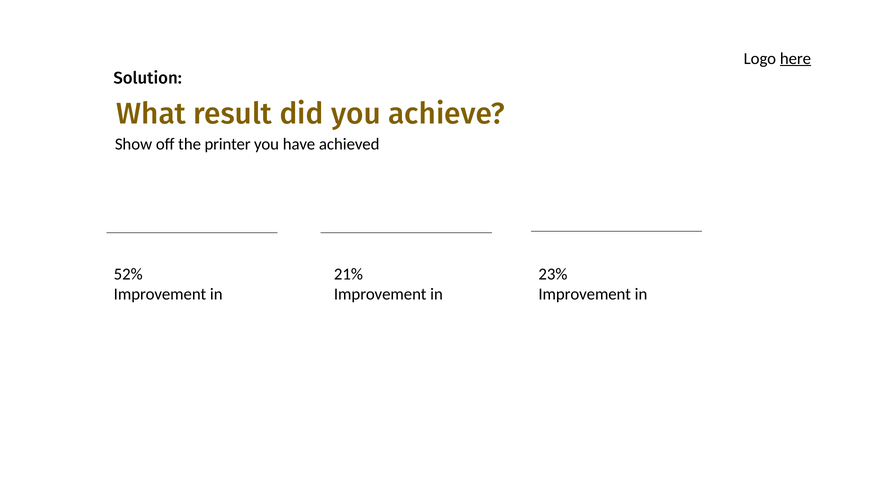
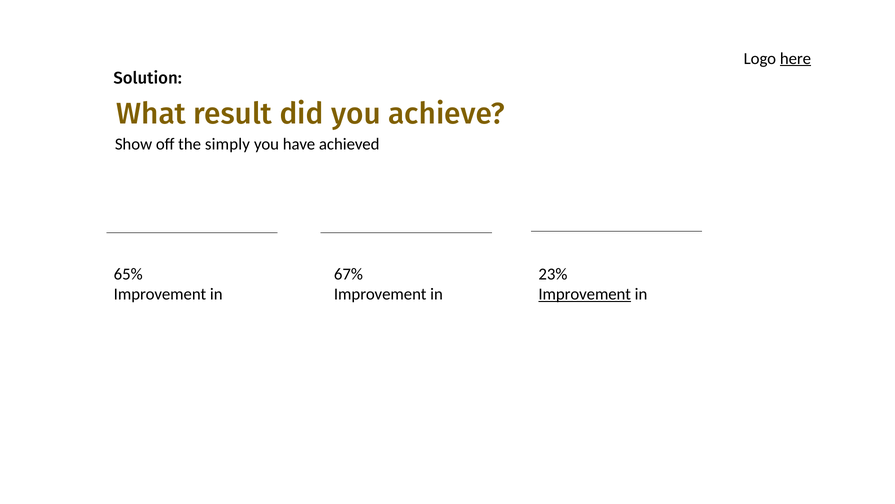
printer: printer -> simply
52%: 52% -> 65%
21%: 21% -> 67%
Improvement at (585, 294) underline: none -> present
